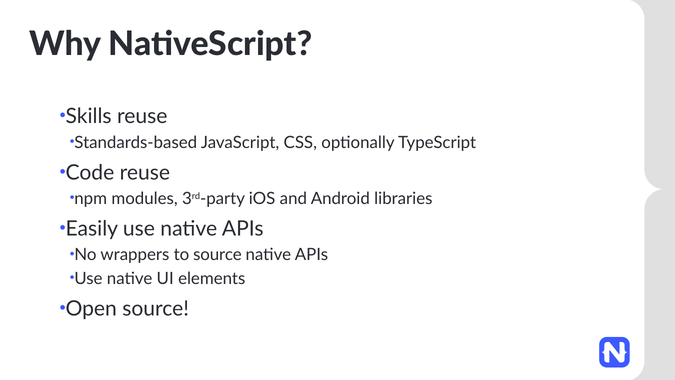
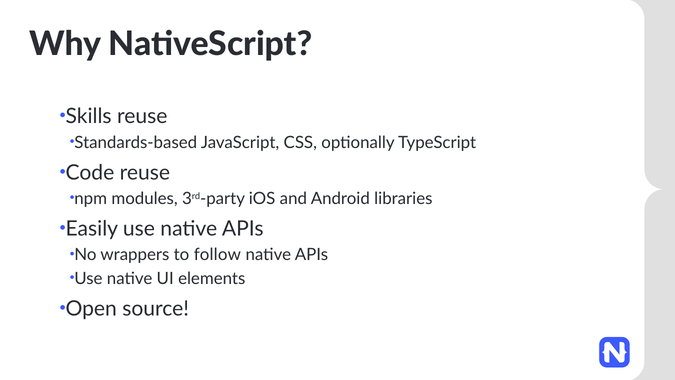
to source: source -> follow
